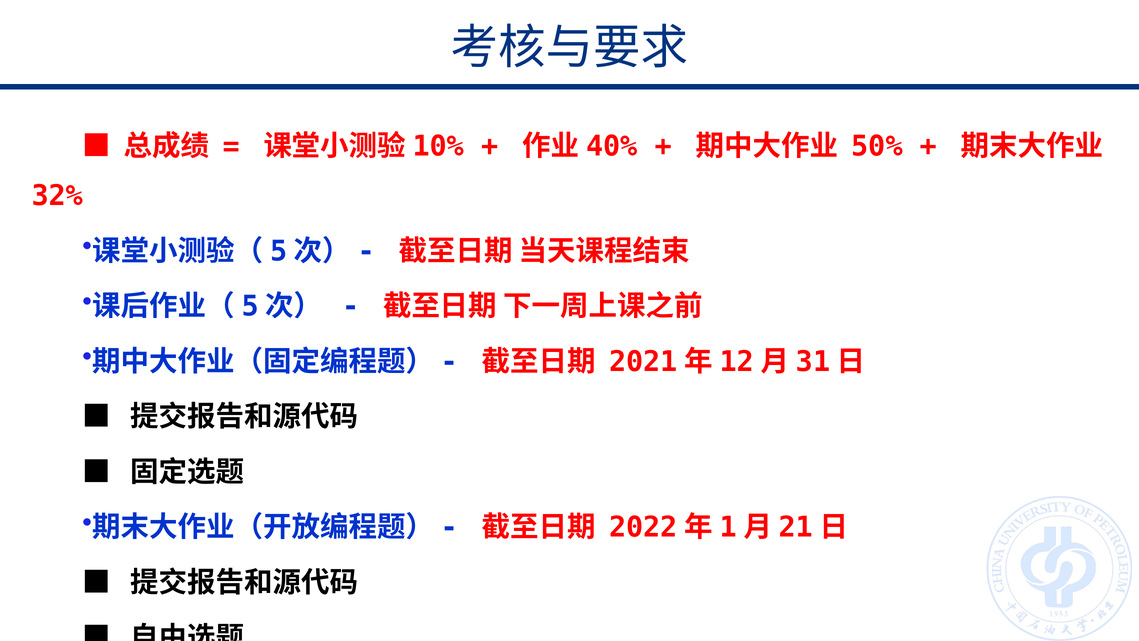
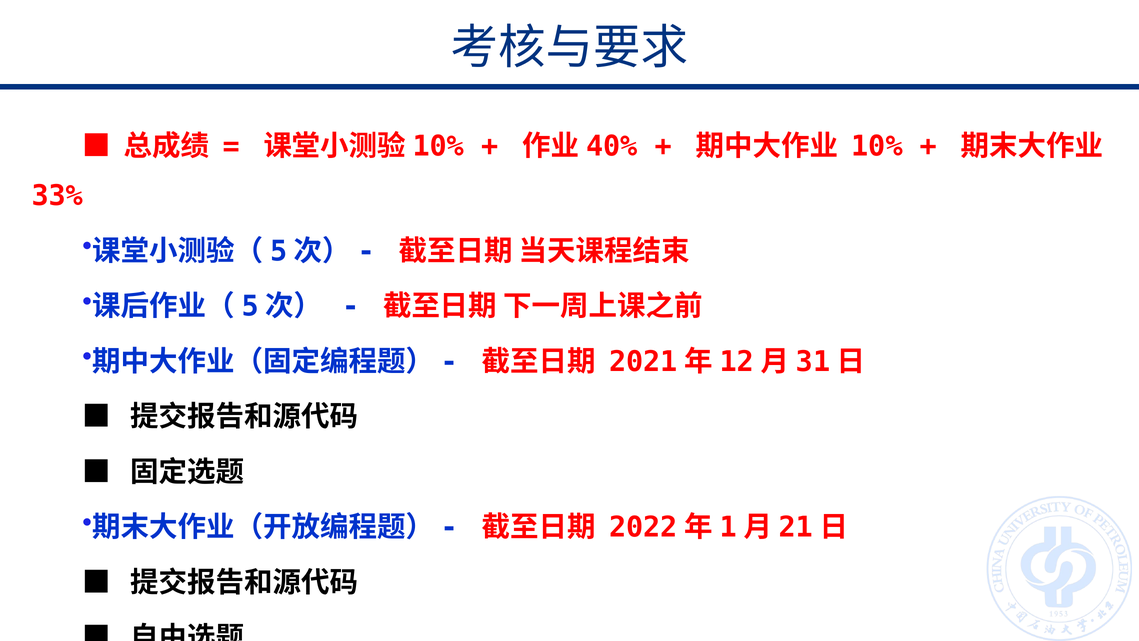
50%: 50% -> 10%
32%: 32% -> 33%
